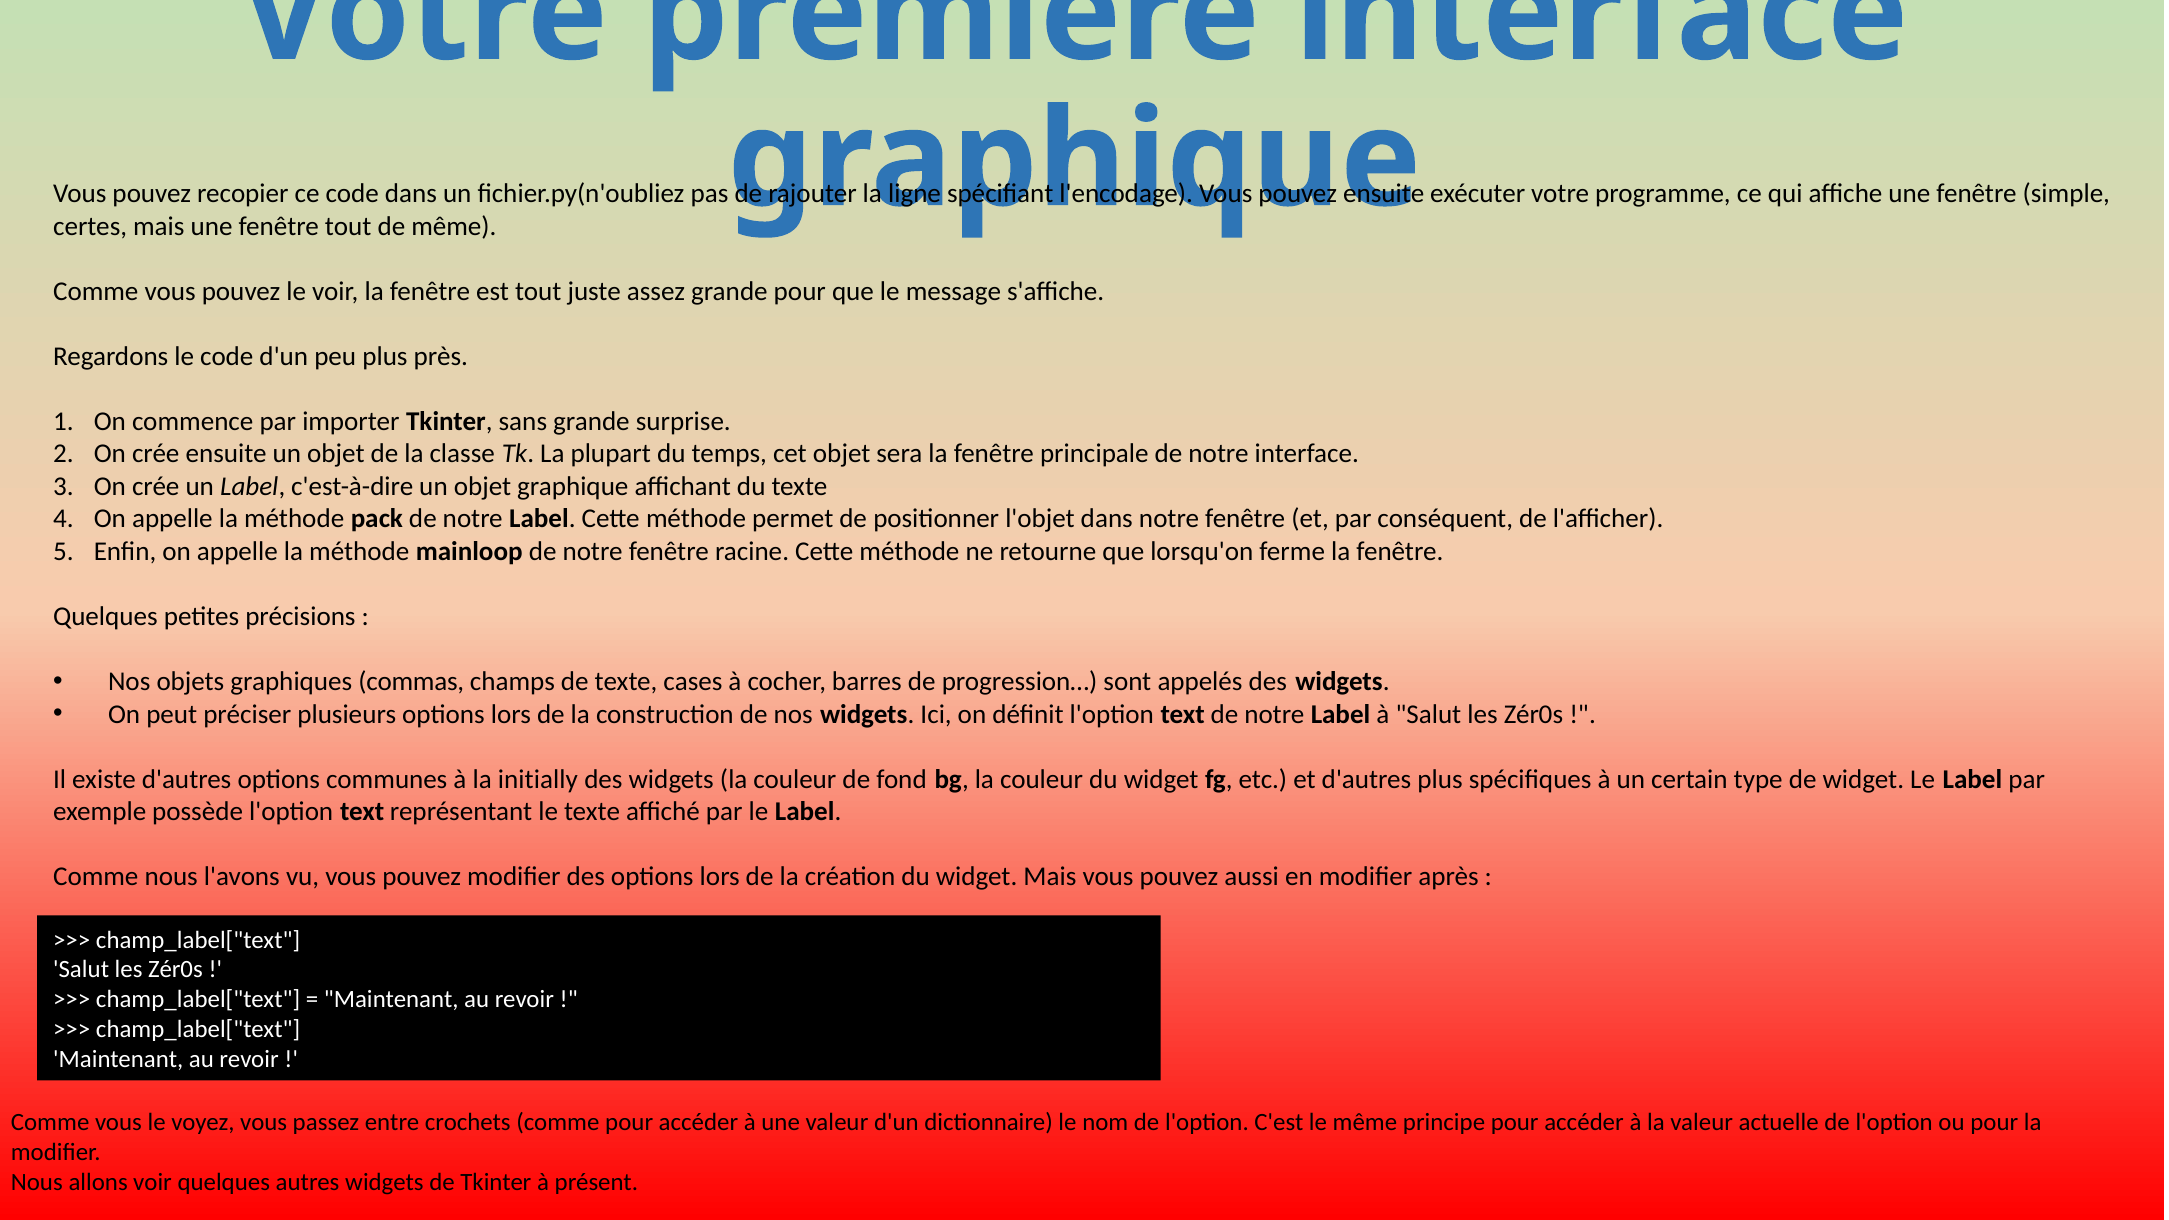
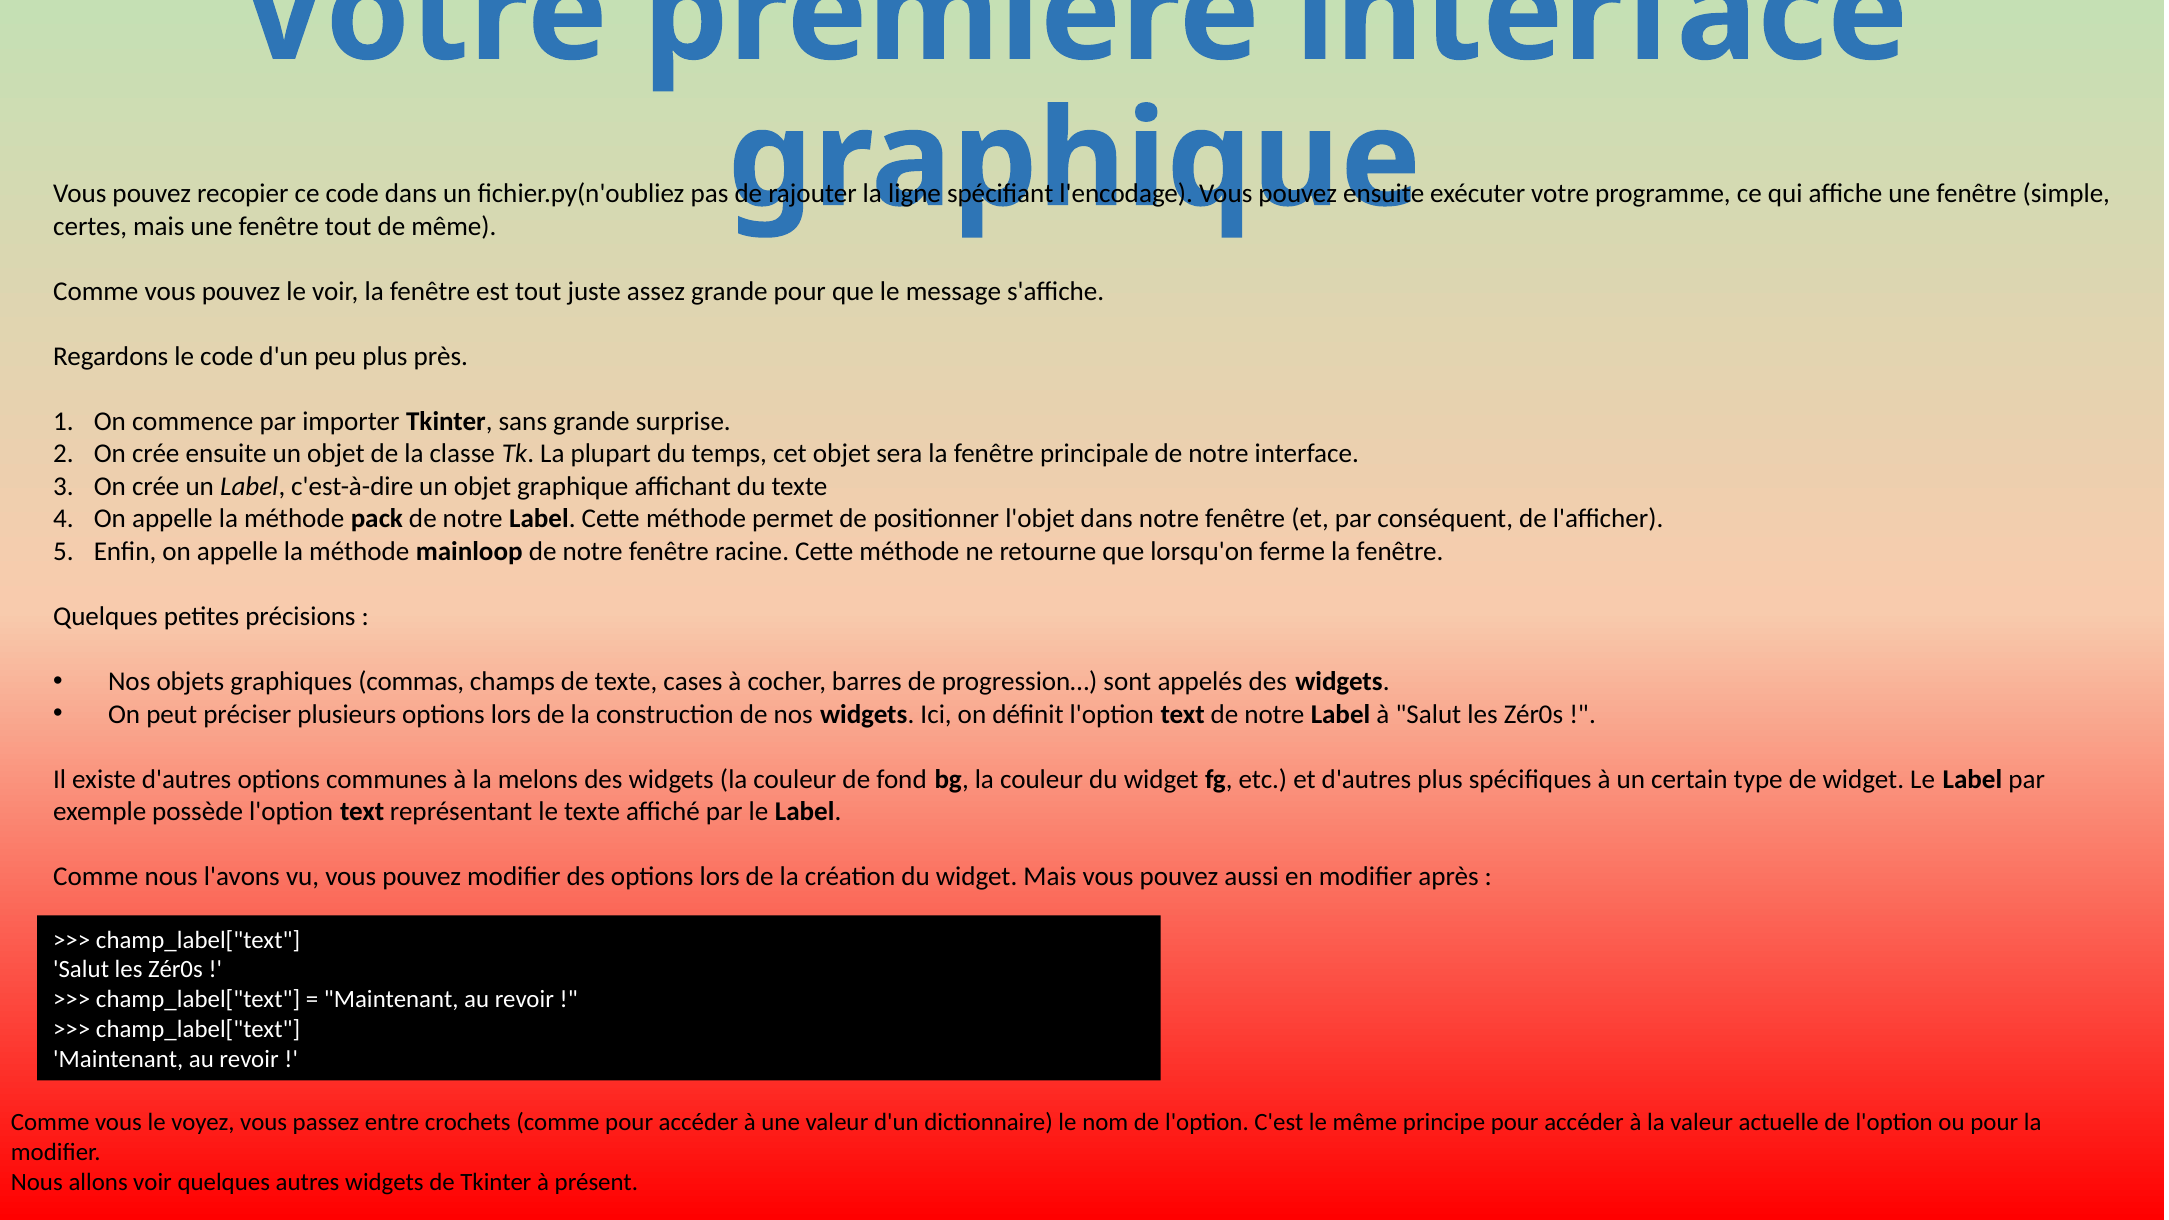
initially: initially -> melons
